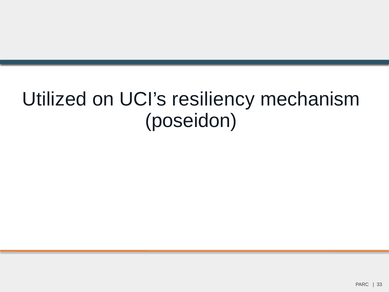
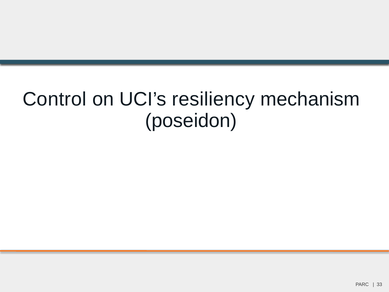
Utilized: Utilized -> Control
